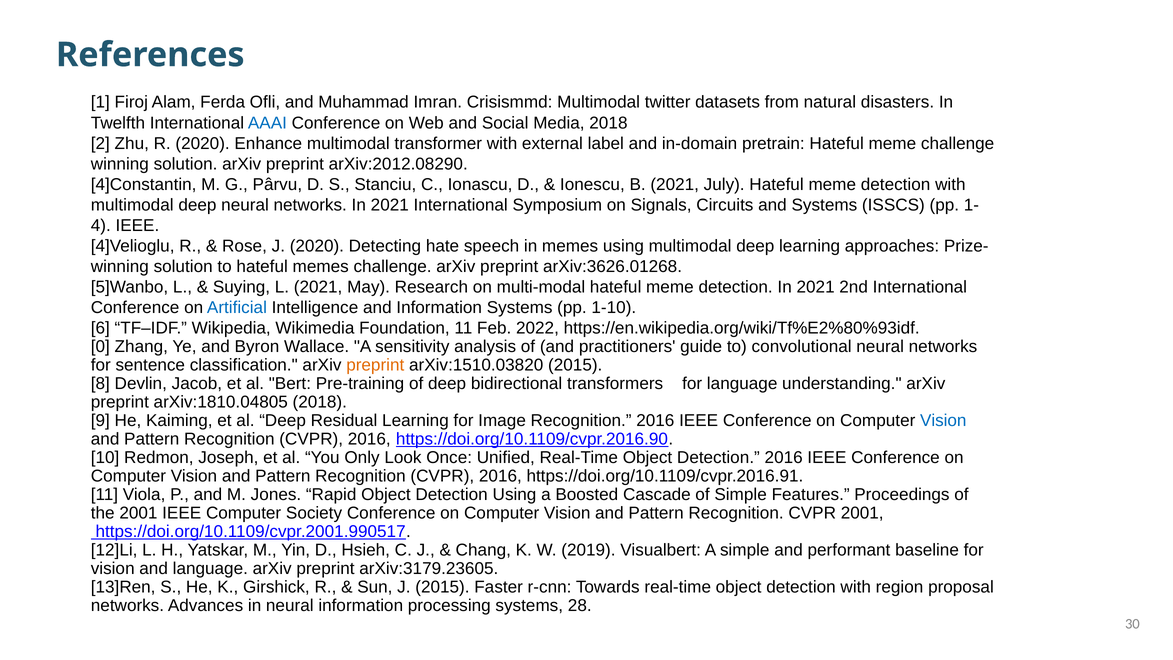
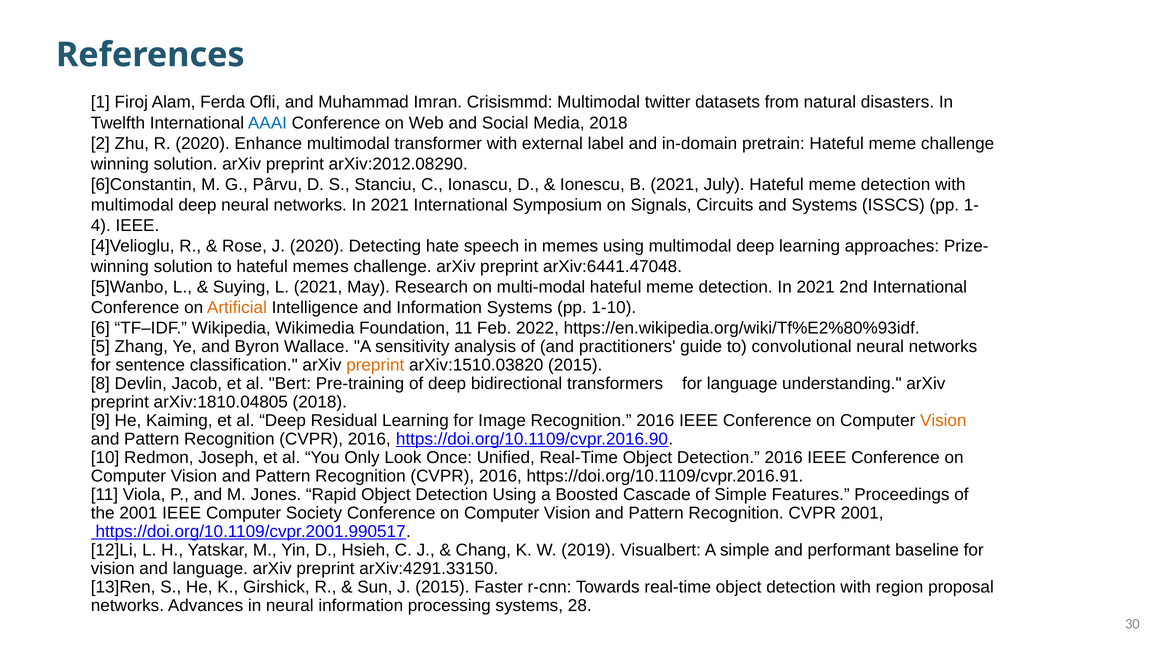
4]Constantin: 4]Constantin -> 6]Constantin
arXiv:3626.01268: arXiv:3626.01268 -> arXiv:6441.47048
Artificial colour: blue -> orange
0: 0 -> 5
Vision at (943, 420) colour: blue -> orange
arXiv:3179.23605: arXiv:3179.23605 -> arXiv:4291.33150
